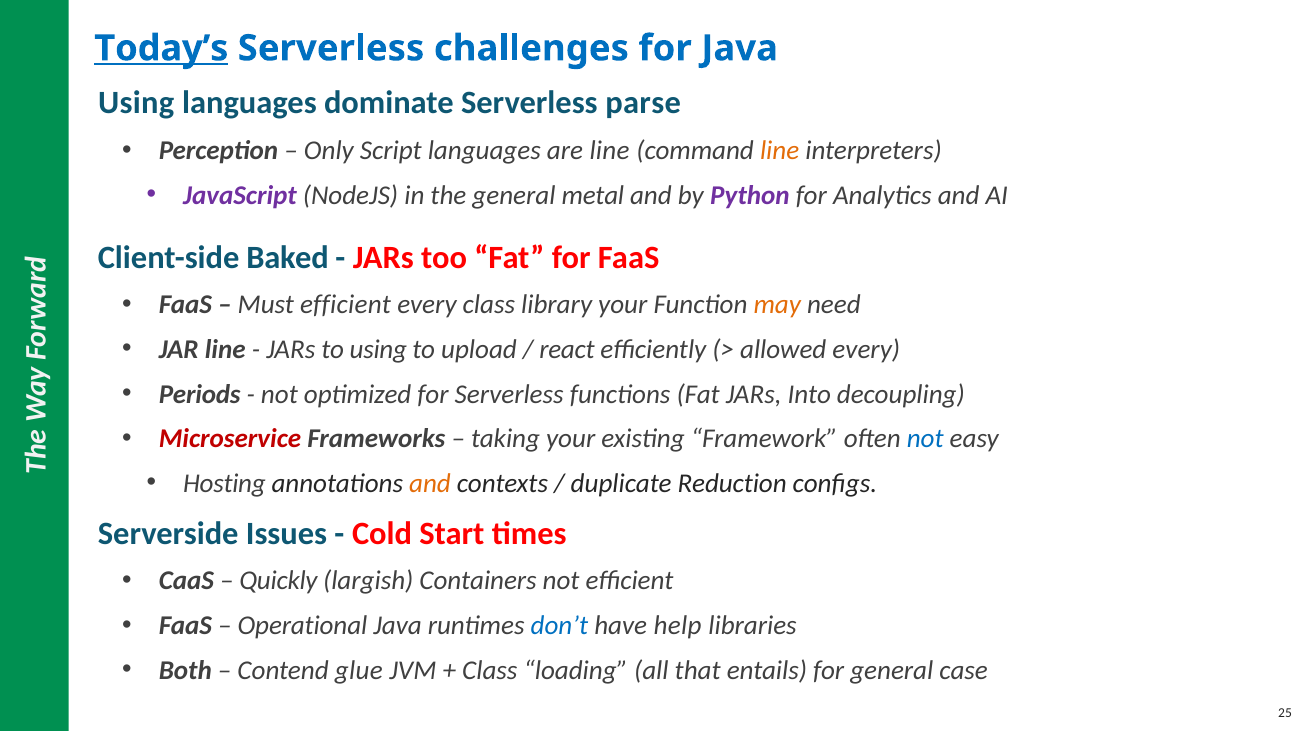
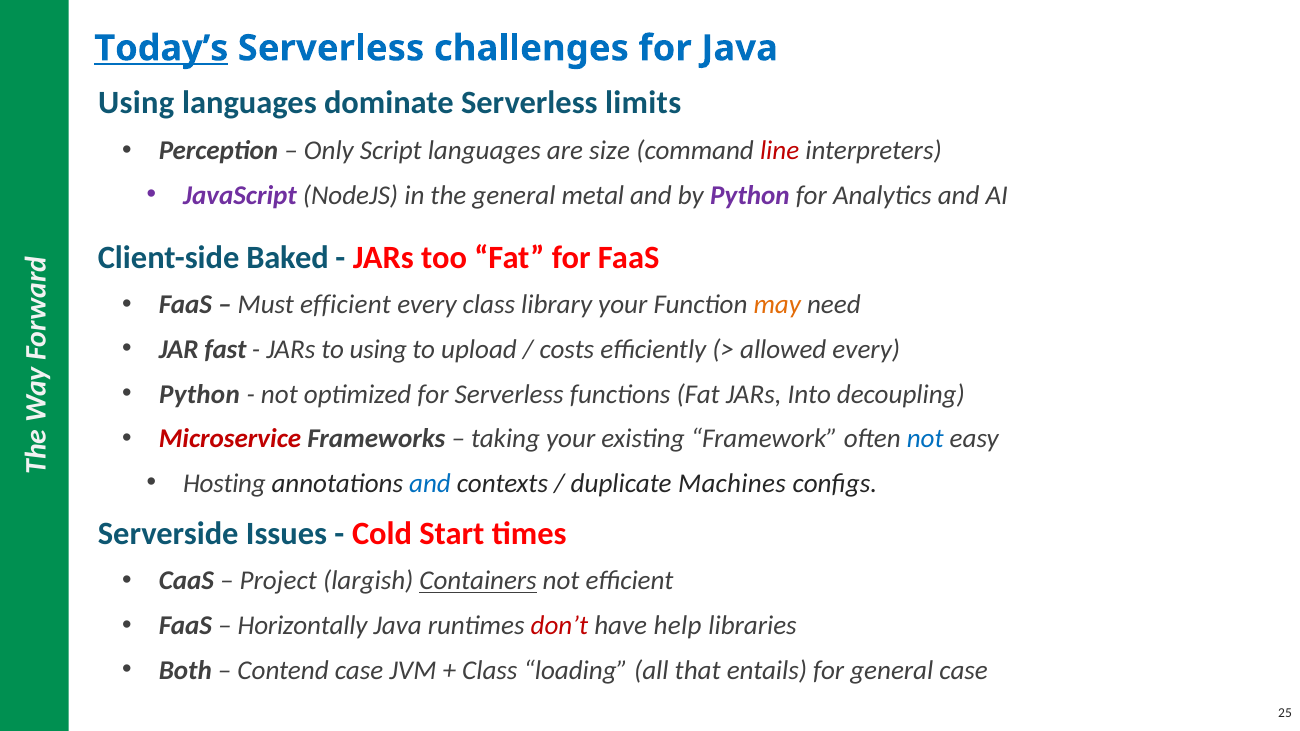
parse: parse -> limits
are line: line -> size
line at (780, 151) colour: orange -> red
JAR line: line -> fast
react: react -> costs
Periods at (200, 394): Periods -> Python
and at (430, 484) colour: orange -> blue
Reduction: Reduction -> Machines
Quickly: Quickly -> Project
Containers underline: none -> present
Operational: Operational -> Horizontally
don’t colour: blue -> red
Contend glue: glue -> case
